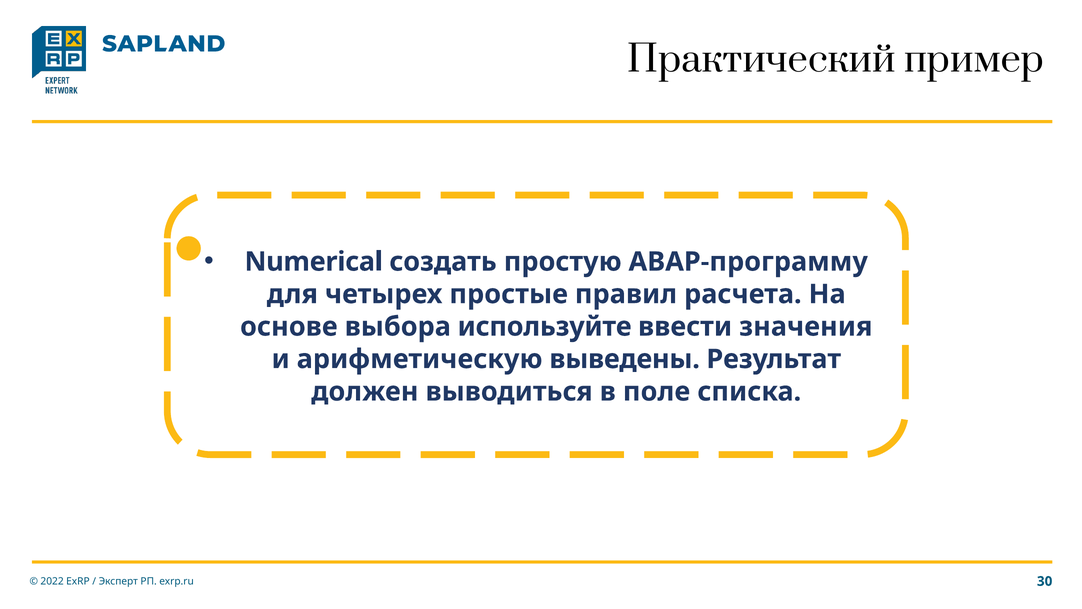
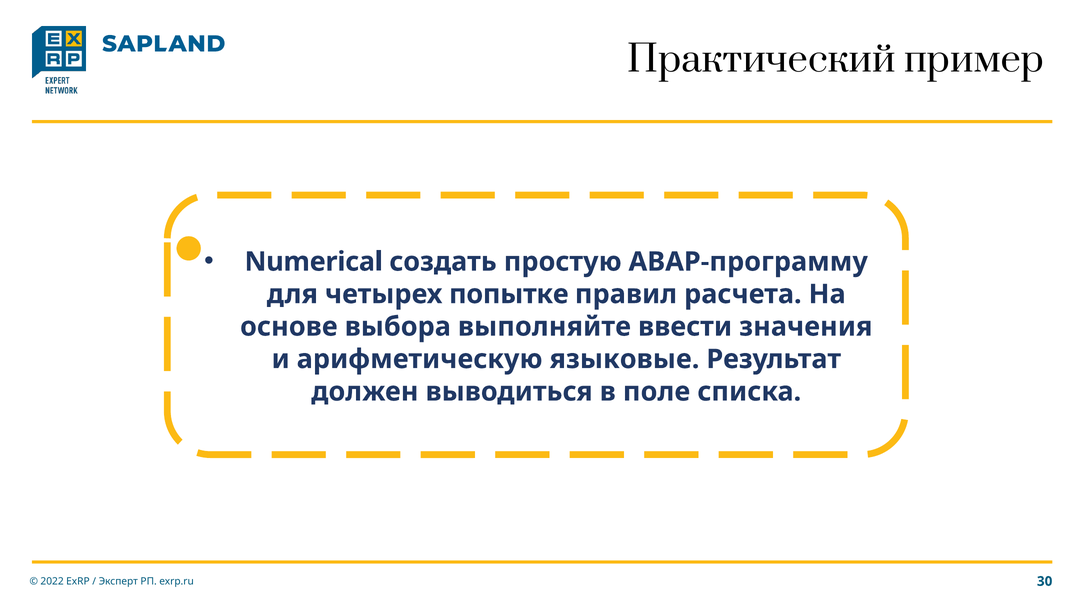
простые: простые -> попытке
используйте: используйте -> выполняйте
выведены: выведены -> языковые
